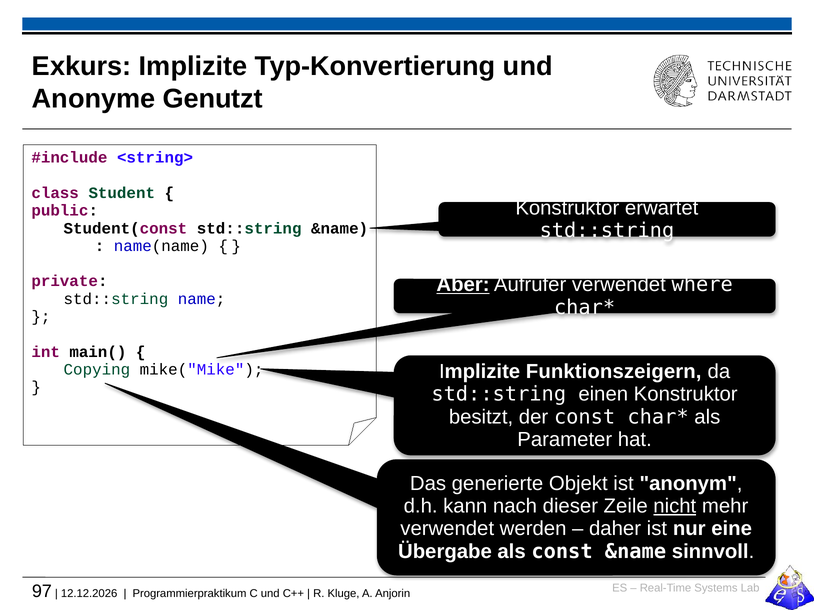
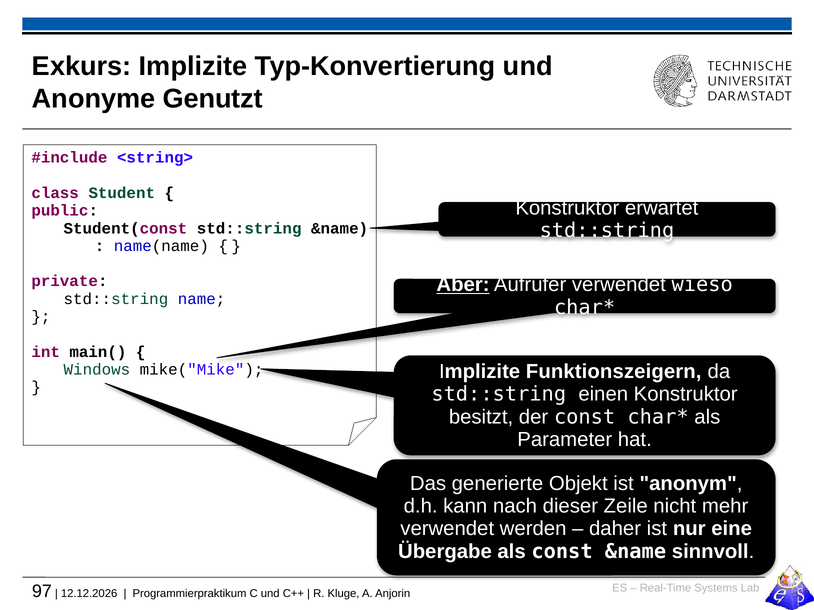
where: where -> wieso
Copying: Copying -> Windows
nicht underline: present -> none
